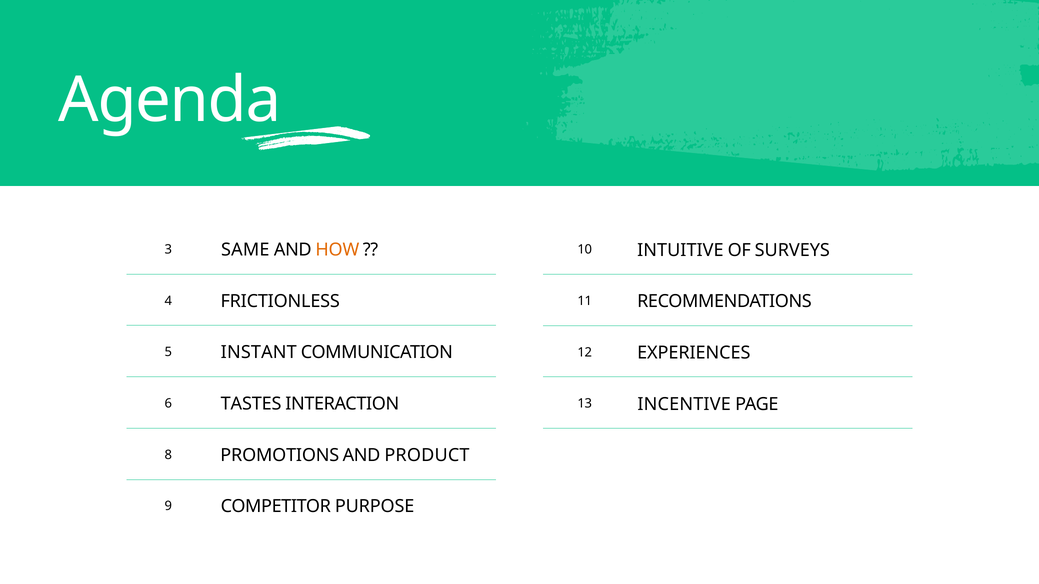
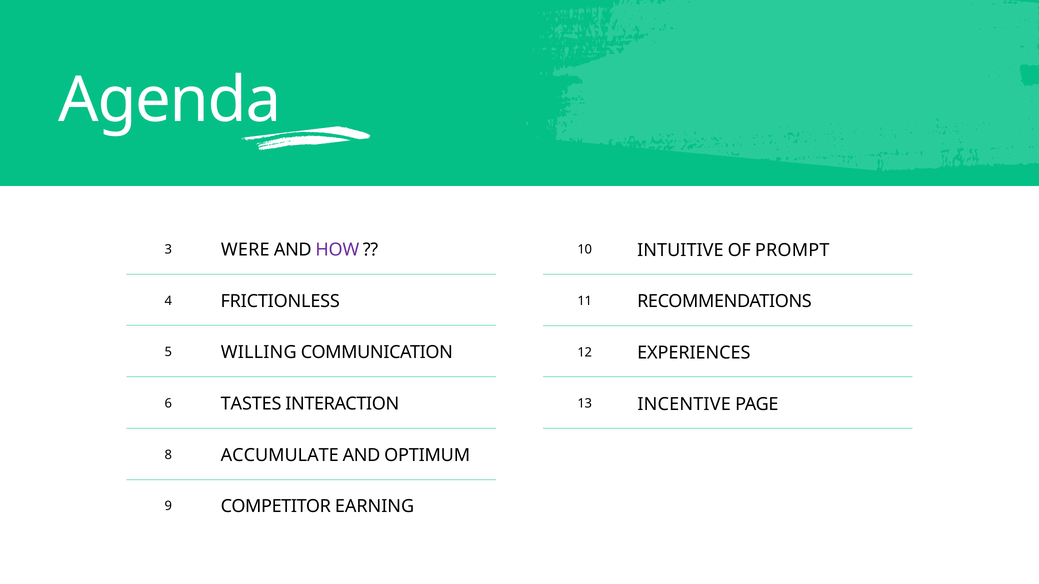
SAME: SAME -> WERE
HOW colour: orange -> purple
SURVEYS: SURVEYS -> PROMPT
INSTANT: INSTANT -> WILLING
PROMOTIONS: PROMOTIONS -> ACCUMULATE
PRODUCT: PRODUCT -> OPTIMUM
PURPOSE: PURPOSE -> EARNING
